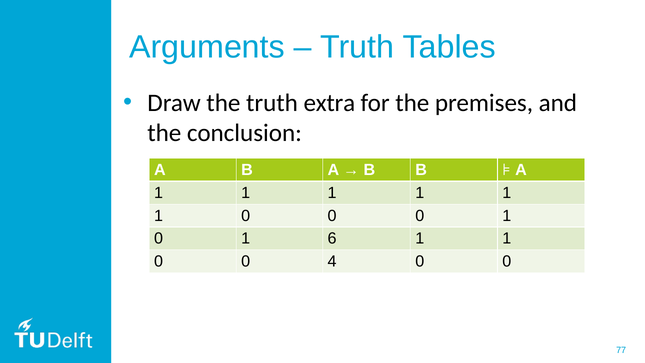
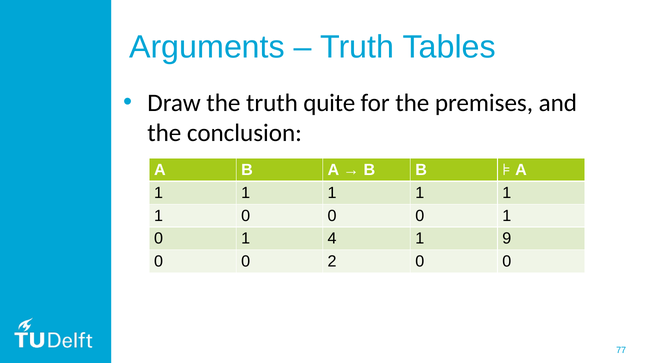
extra: extra -> quite
6: 6 -> 4
1 at (507, 239): 1 -> 9
4: 4 -> 2
